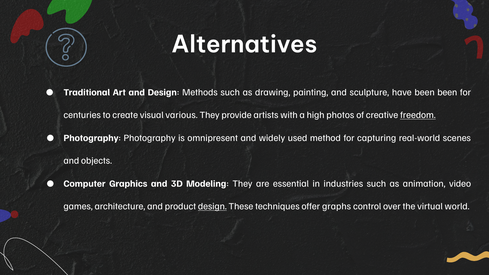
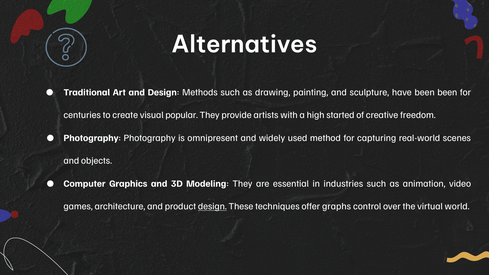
various: various -> popular
photos: photos -> started
freedom underline: present -> none
